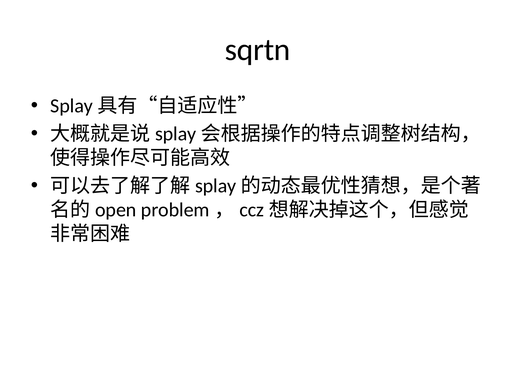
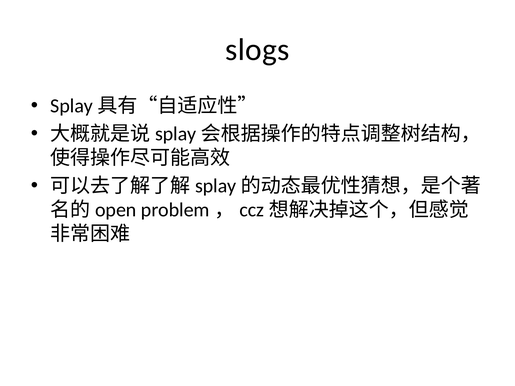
sqrtn: sqrtn -> slogs
